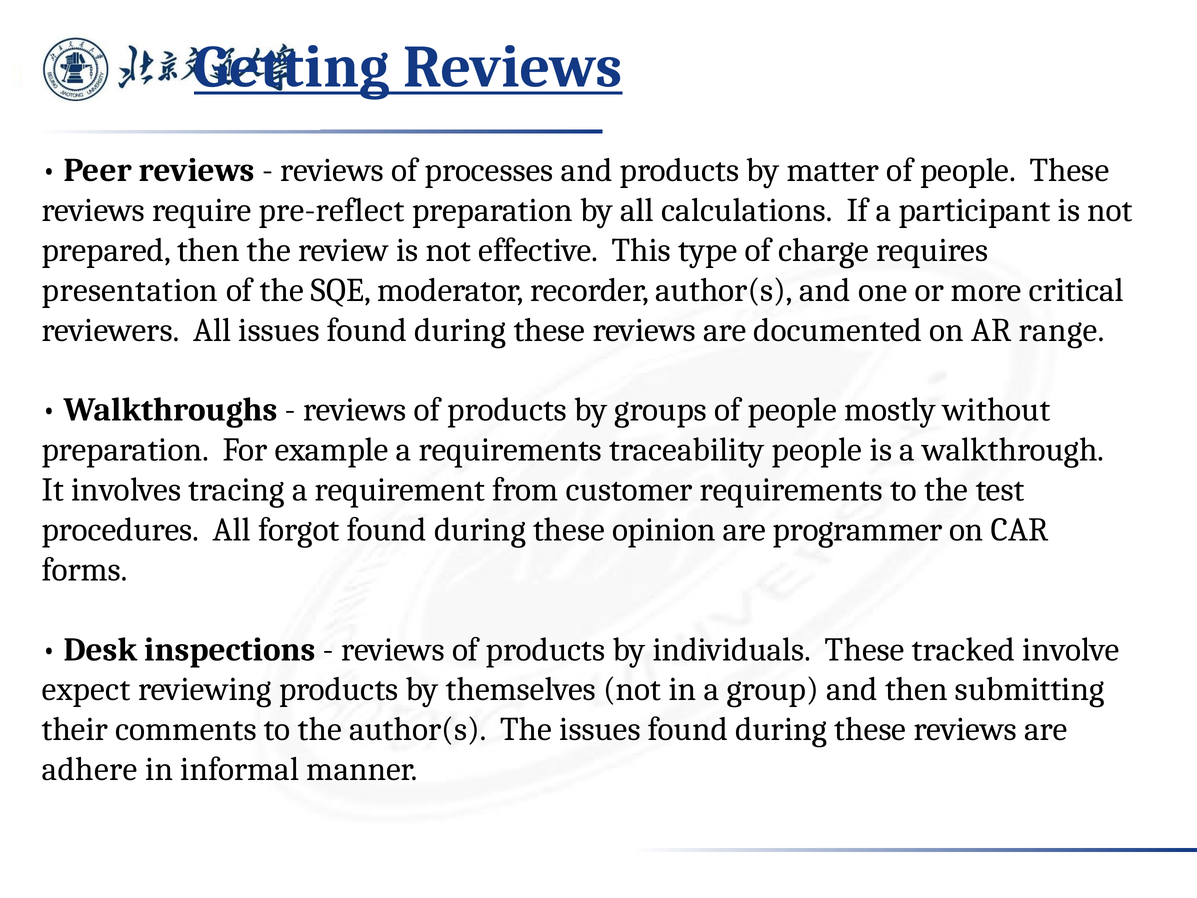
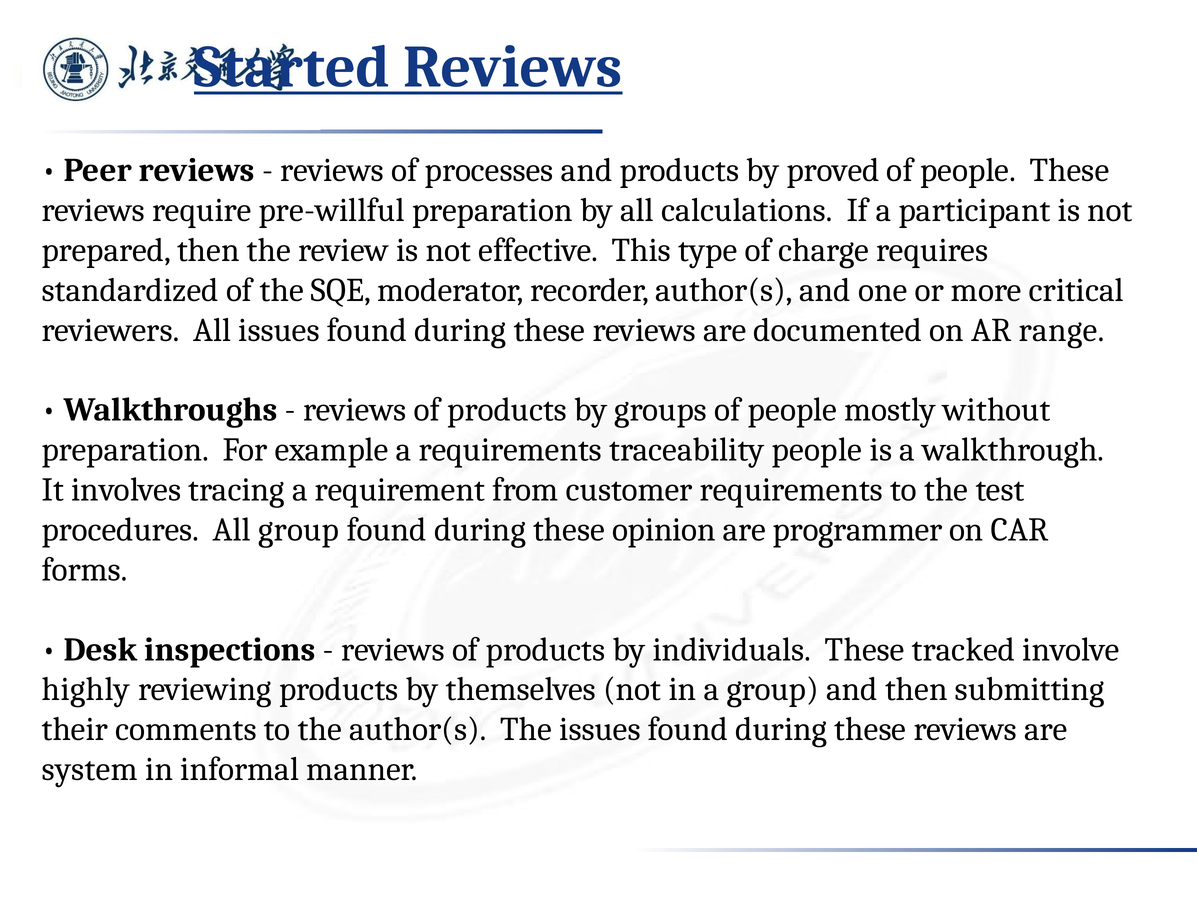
Getting: Getting -> Started
matter: matter -> proved
pre-reflect: pre-reflect -> pre-willful
presentation: presentation -> standardized
All forgot: forgot -> group
expect: expect -> highly
adhere: adhere -> system
